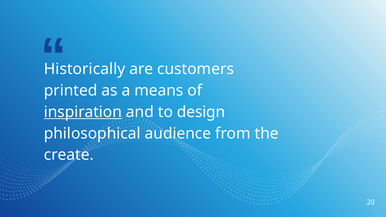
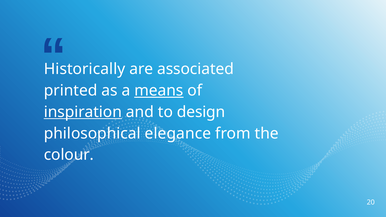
customers: customers -> associated
means underline: none -> present
audience: audience -> elegance
create: create -> colour
